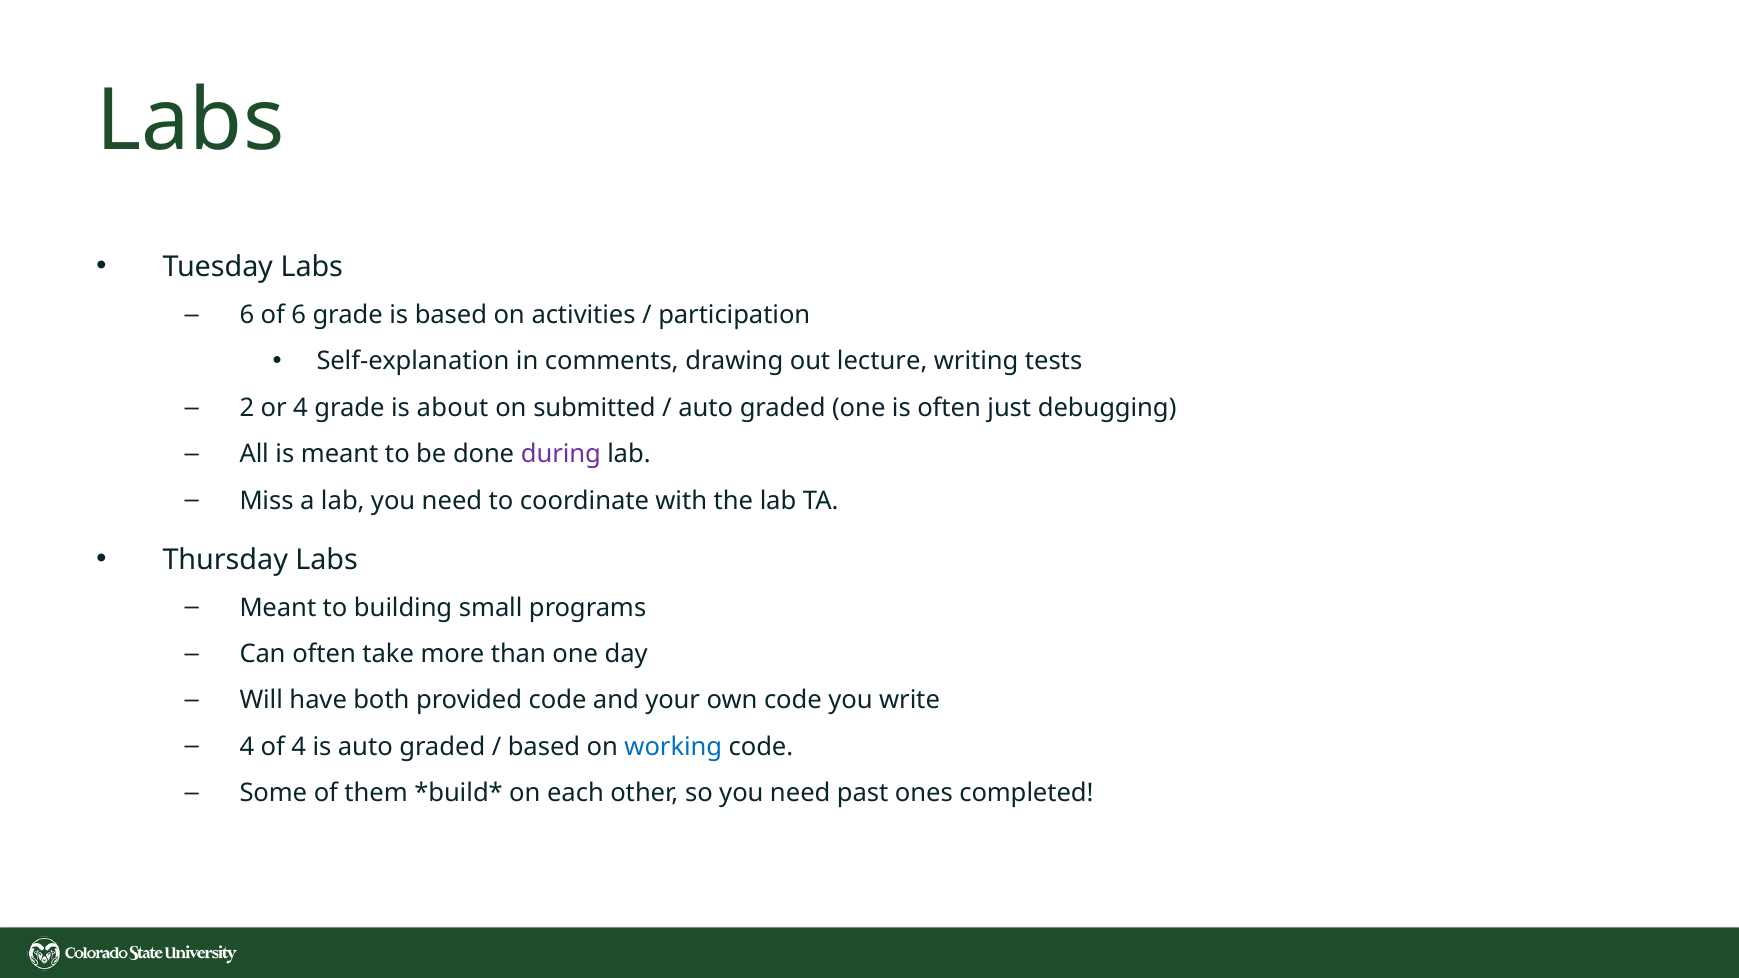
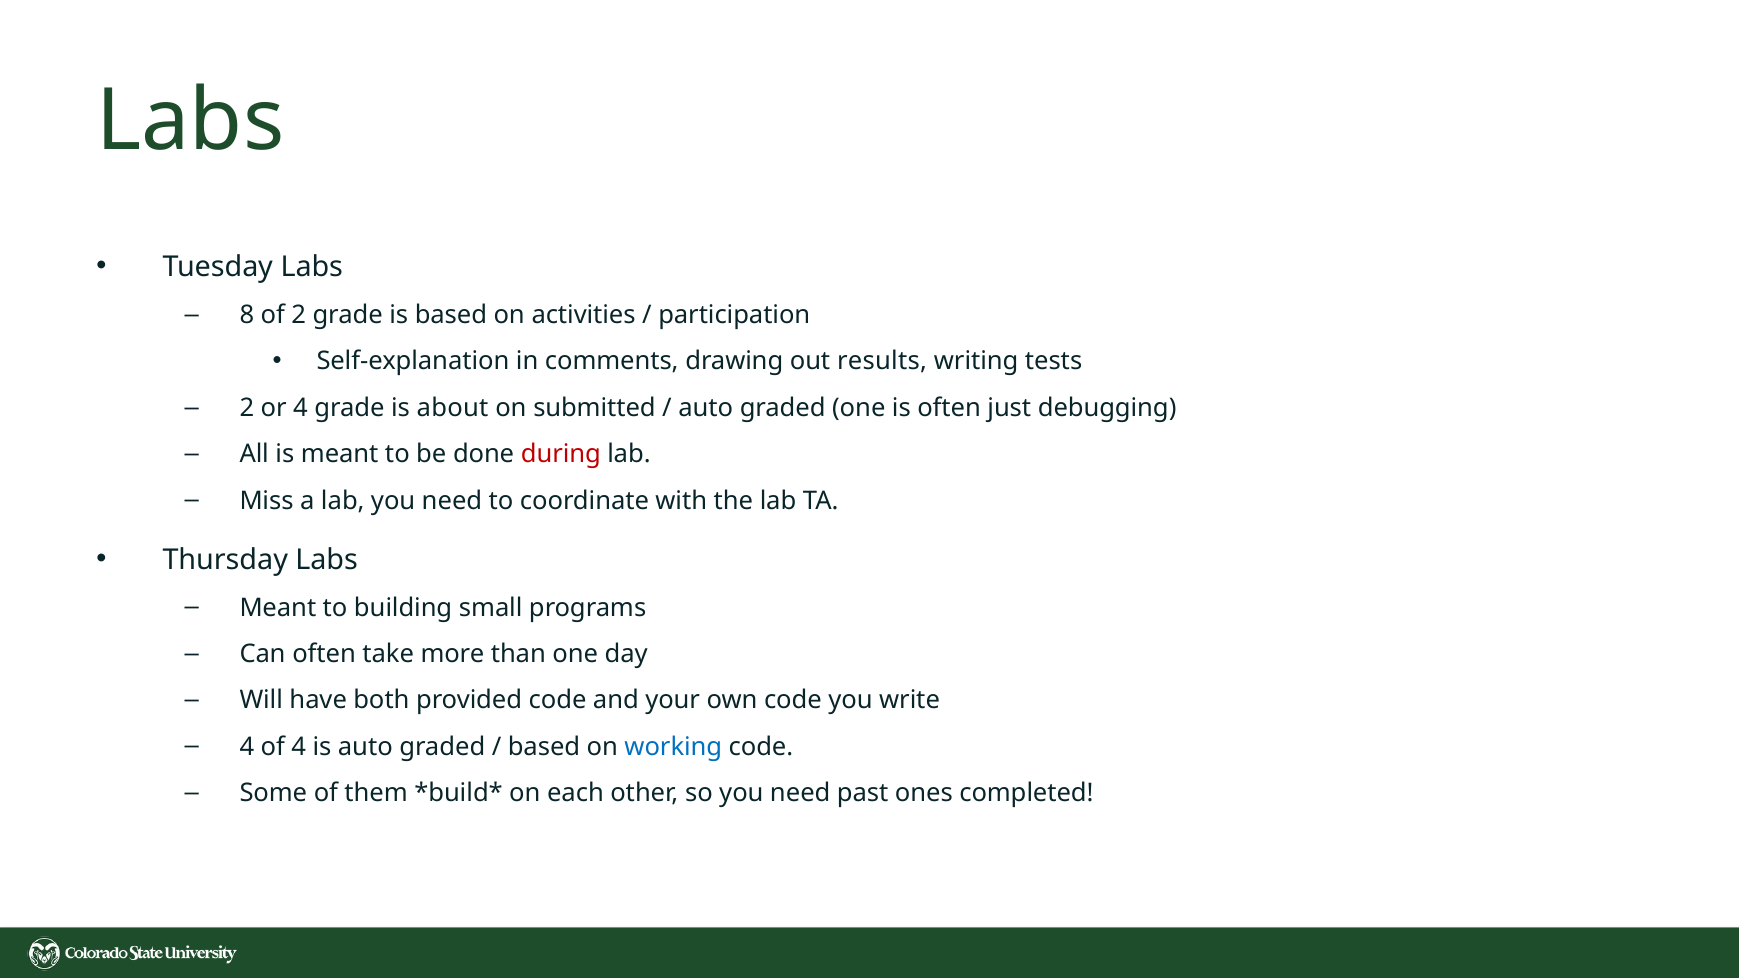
6 at (247, 315): 6 -> 8
of 6: 6 -> 2
lecture: lecture -> results
during colour: purple -> red
